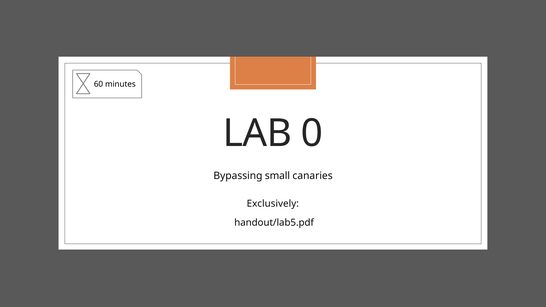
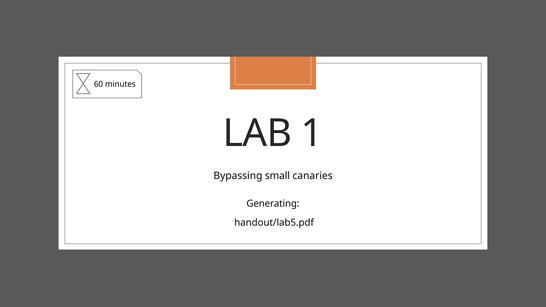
0: 0 -> 1
Exclusively: Exclusively -> Generating
